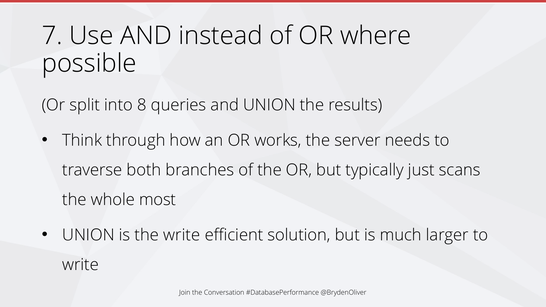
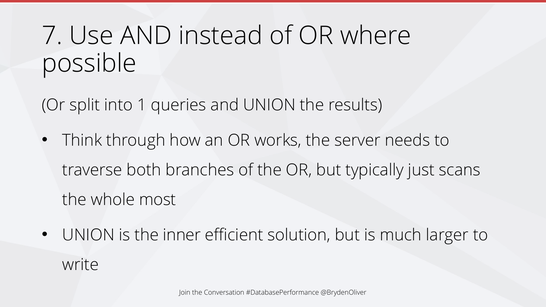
8: 8 -> 1
the write: write -> inner
